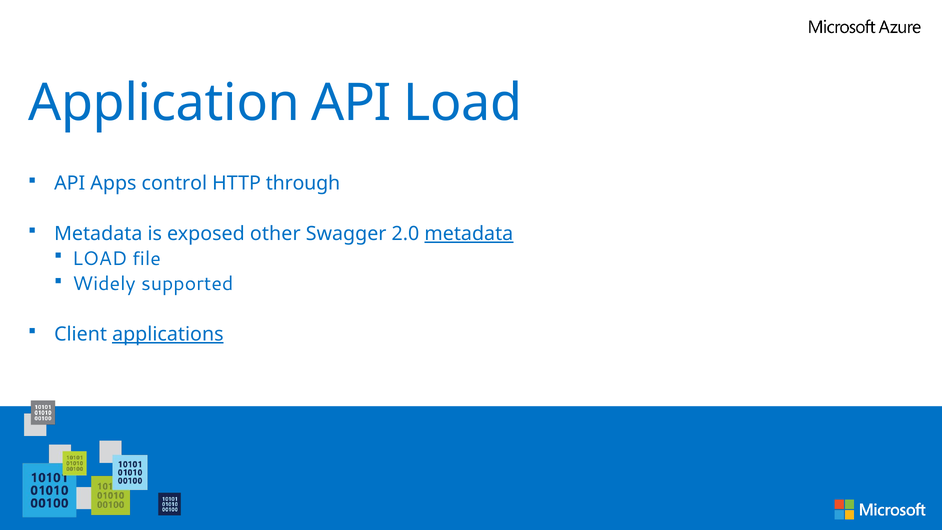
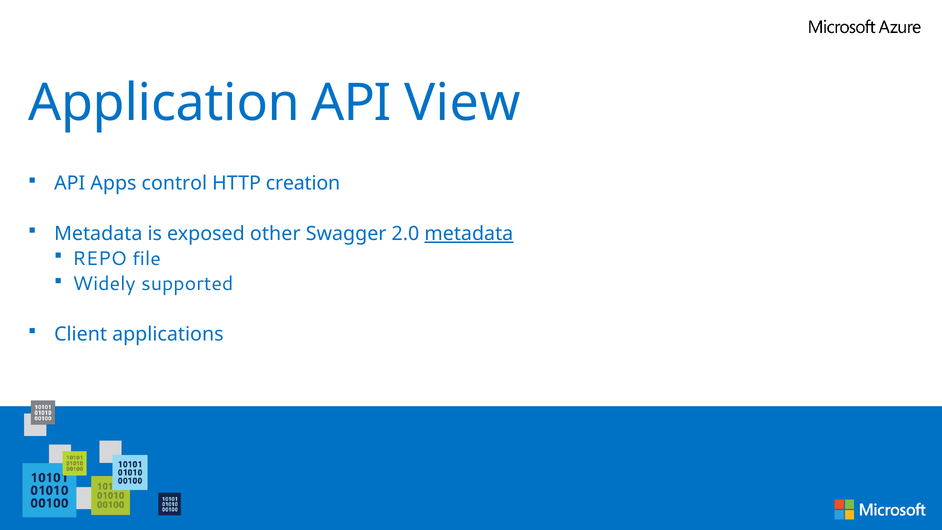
API Load: Load -> View
through: through -> creation
LOAD at (100, 259): LOAD -> REPO
applications underline: present -> none
